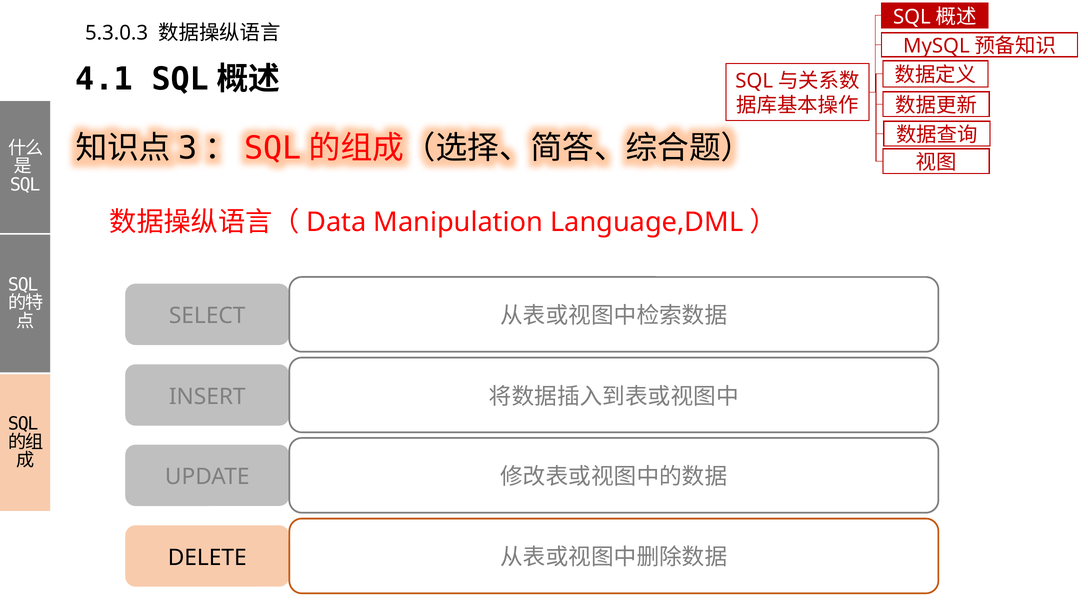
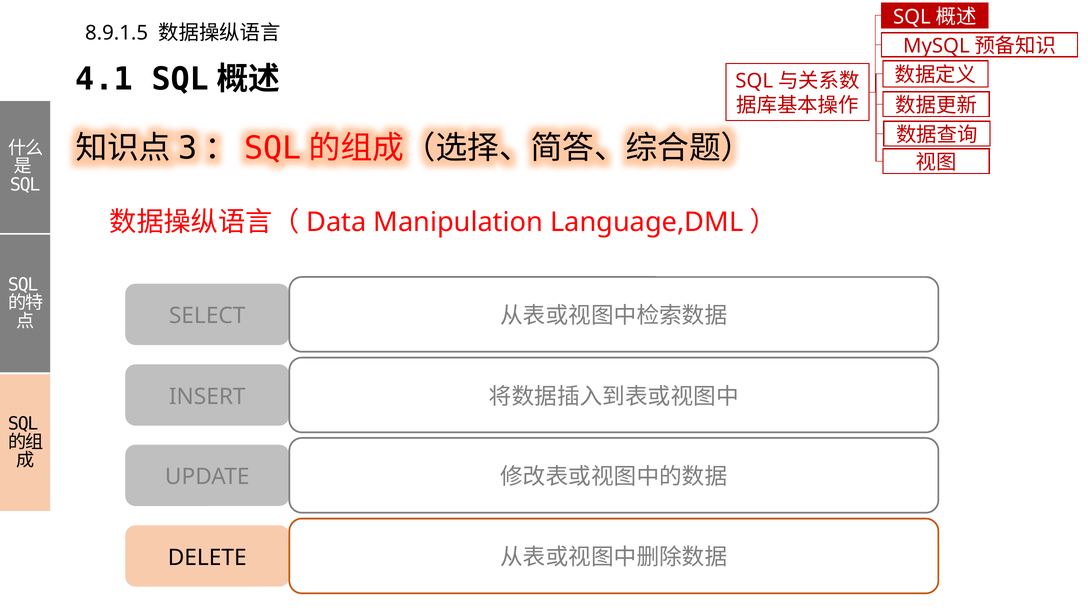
5.3.0.3: 5.3.0.3 -> 8.9.1.5
